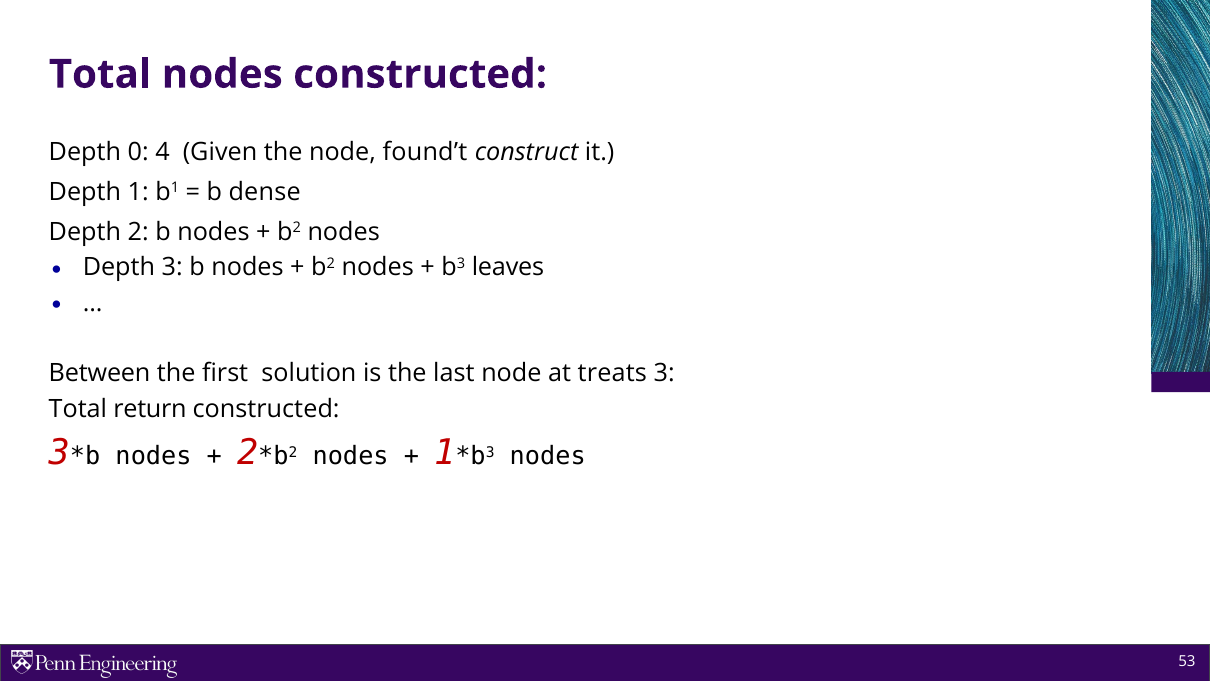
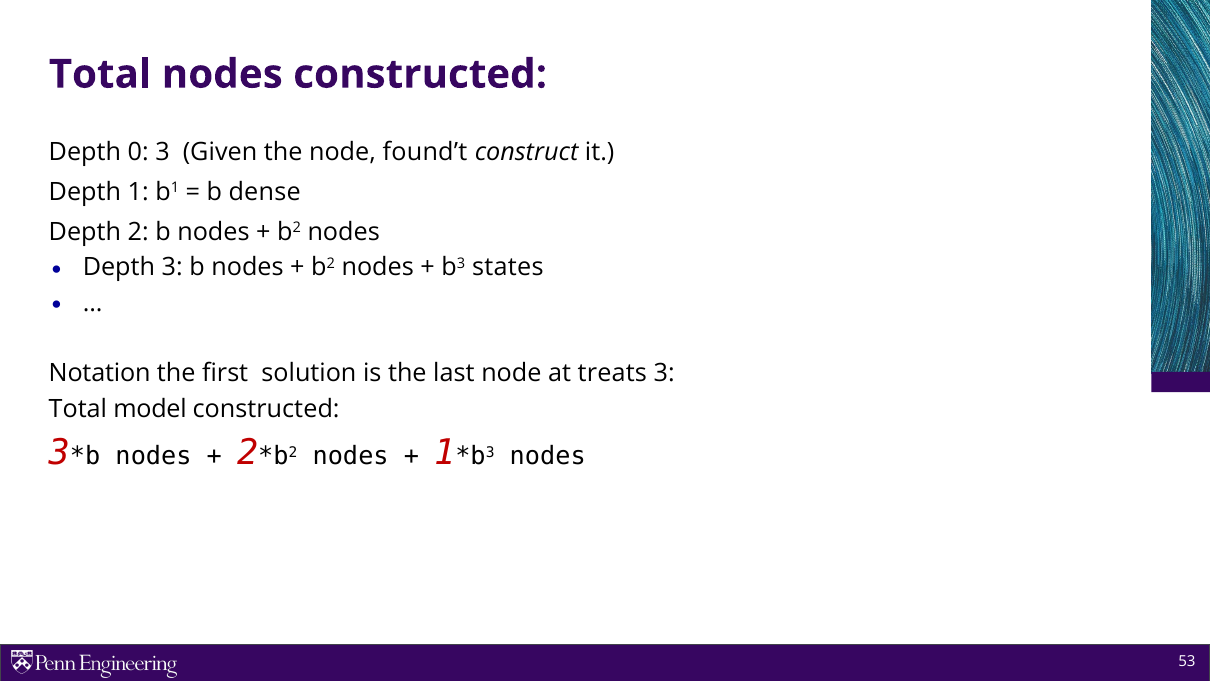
0 4: 4 -> 3
leaves: leaves -> states
Between: Between -> Notation
return: return -> model
